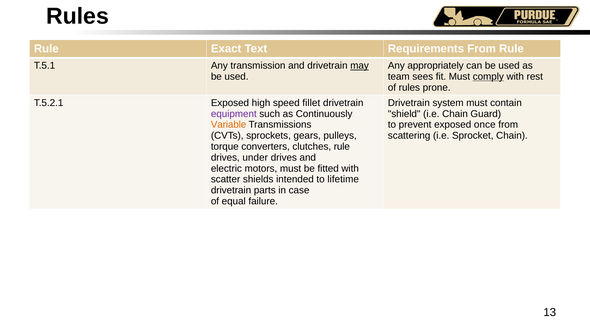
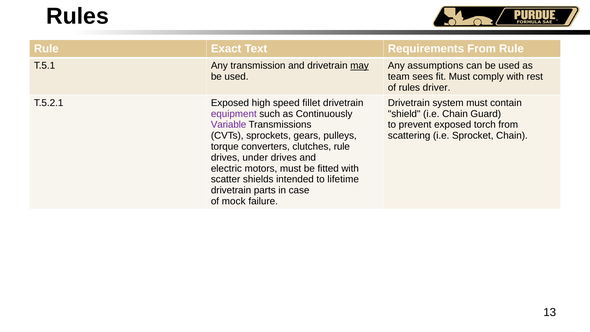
appropriately: appropriately -> assumptions
comply underline: present -> none
prone: prone -> driver
Variable colour: orange -> purple
once: once -> torch
equal: equal -> mock
